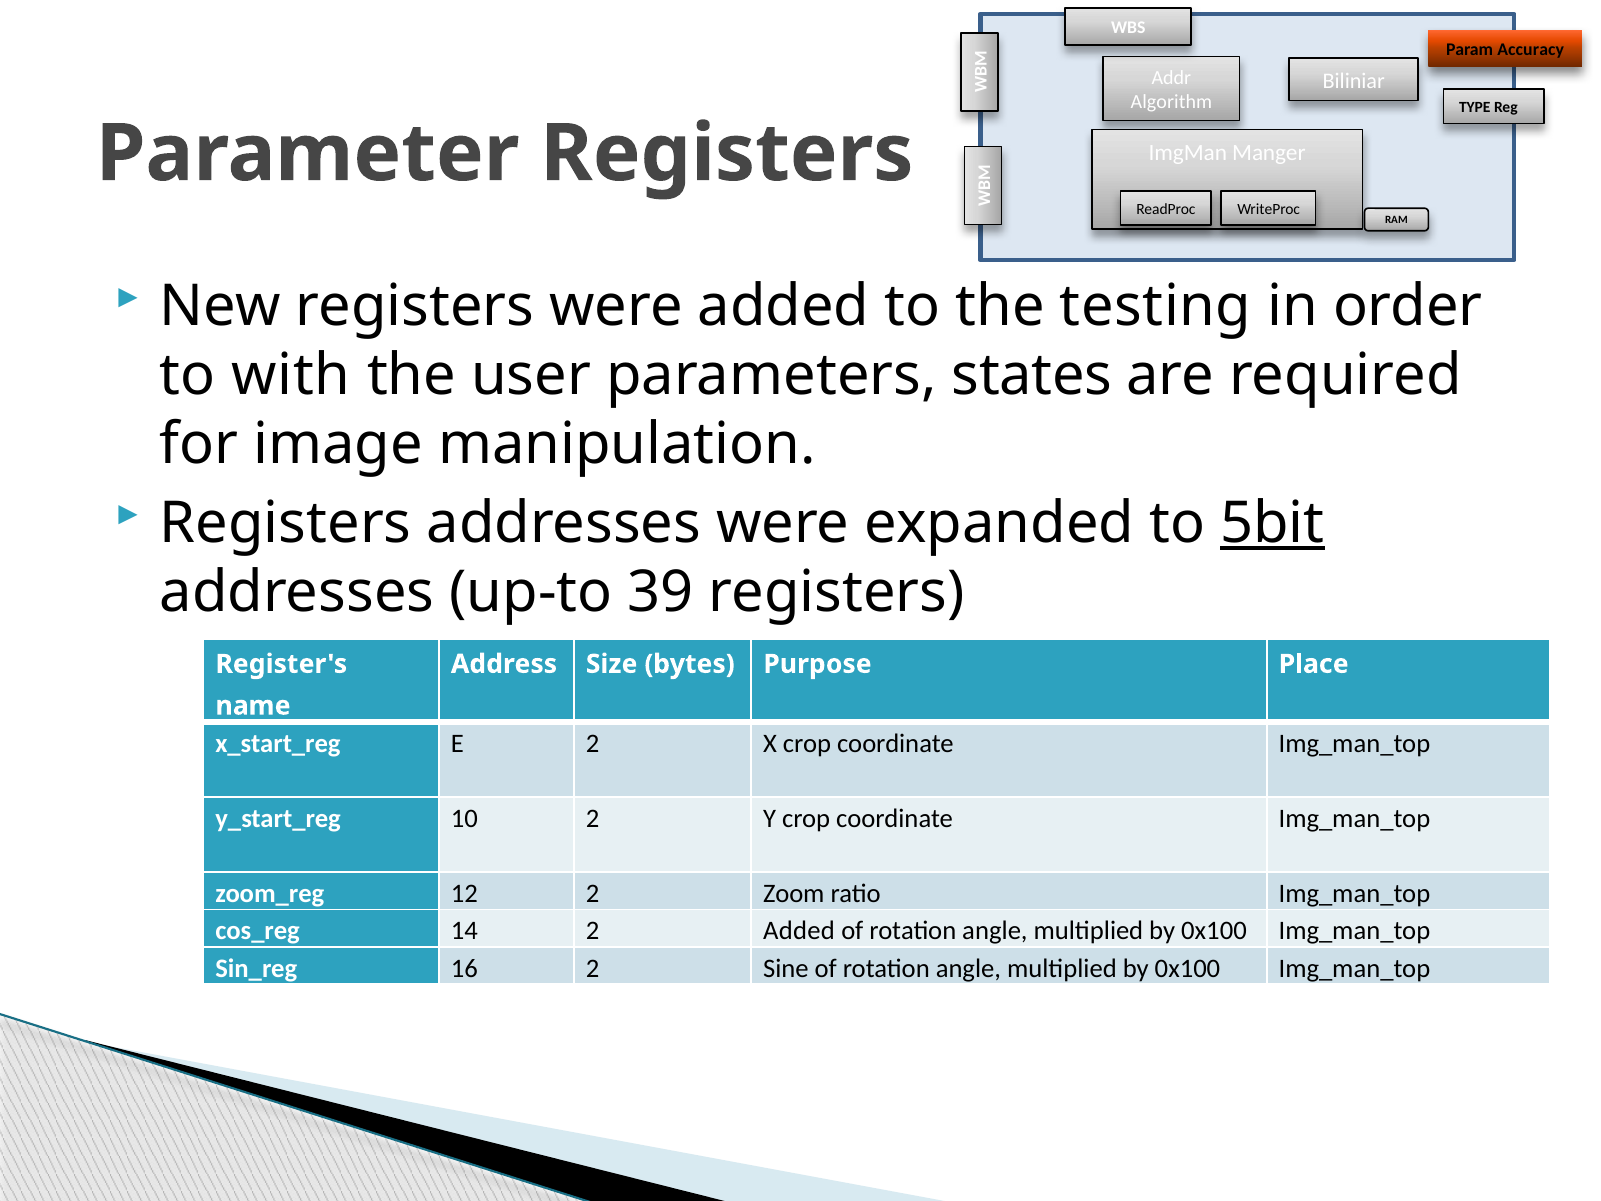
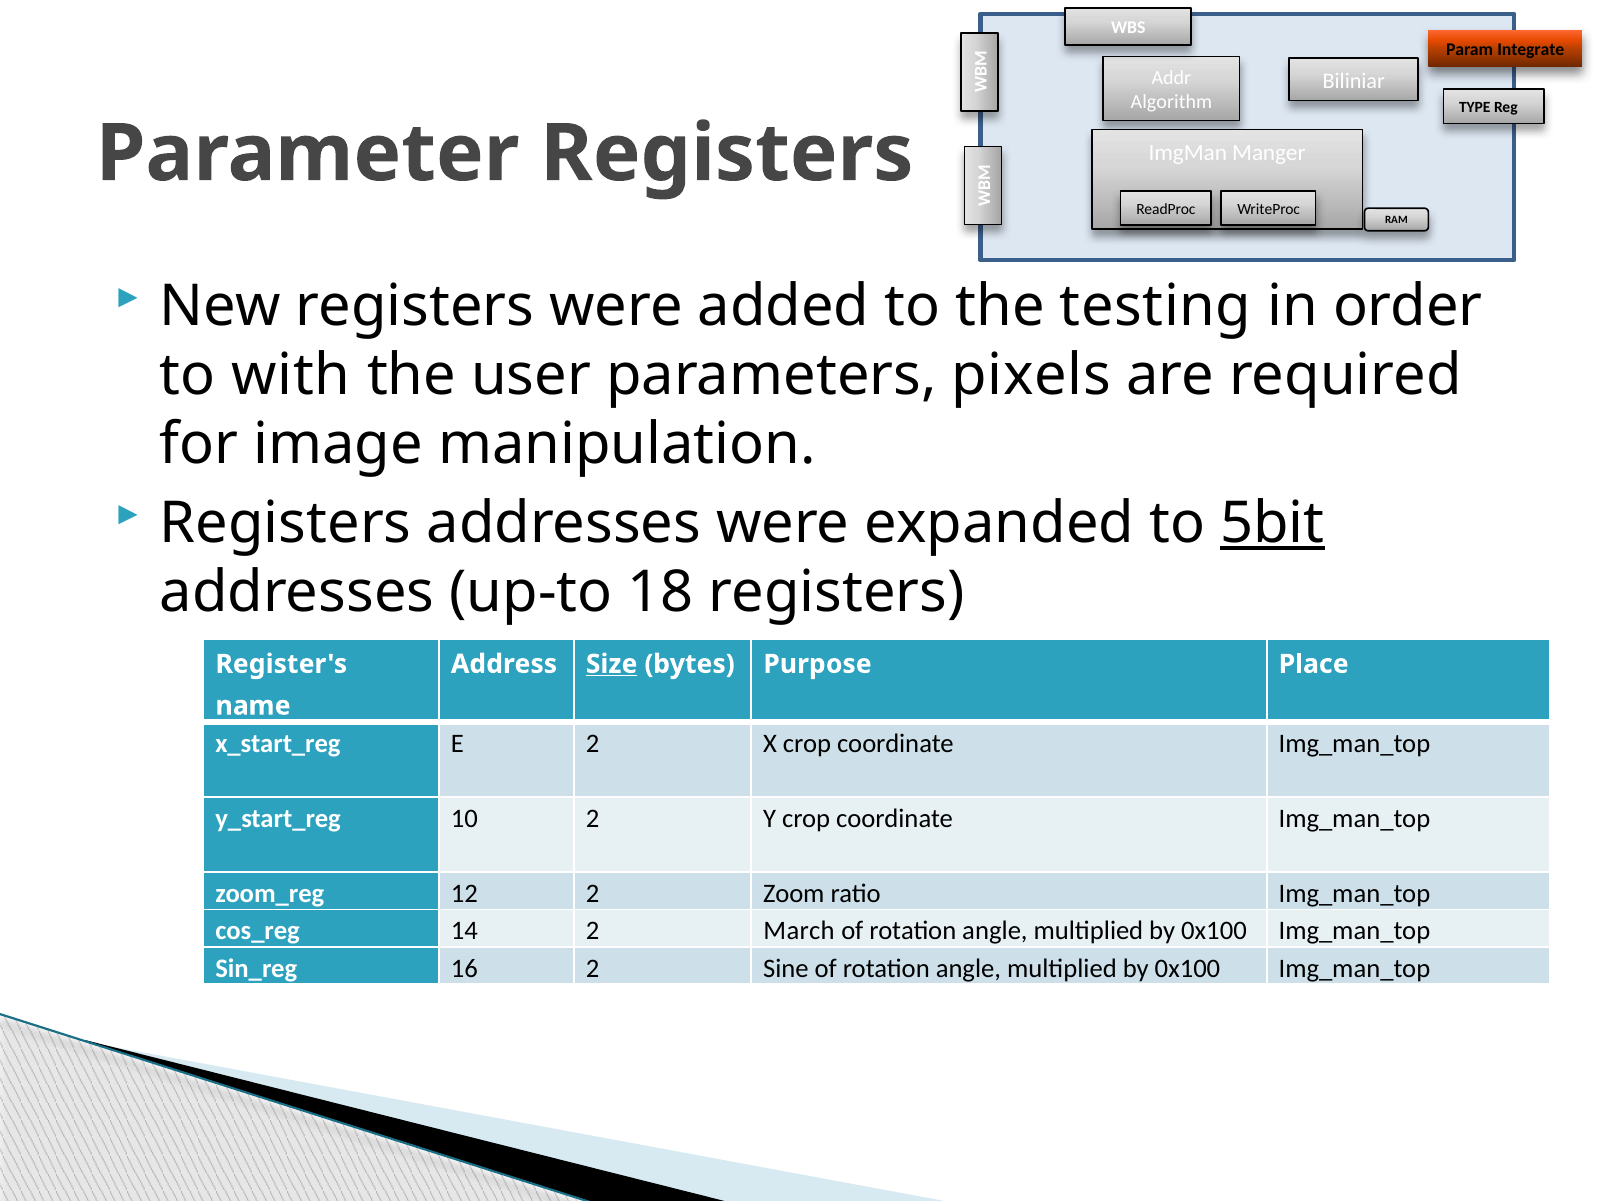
Accuracy: Accuracy -> Integrate
states: states -> pixels
39: 39 -> 18
Size underline: none -> present
2 Added: Added -> March
